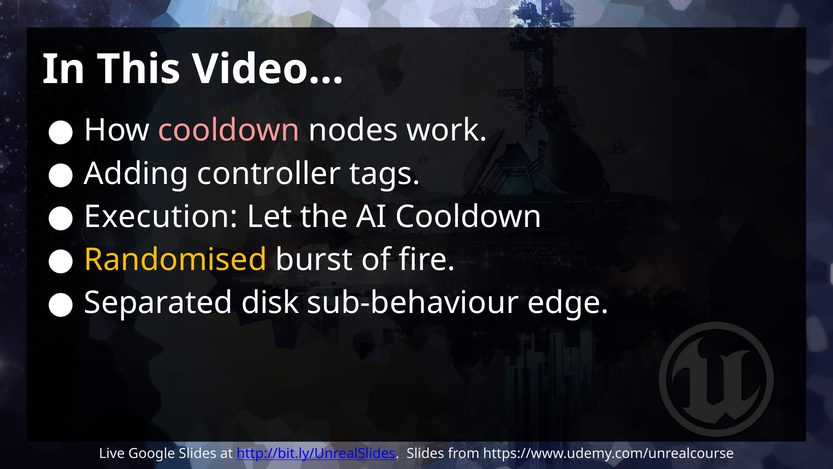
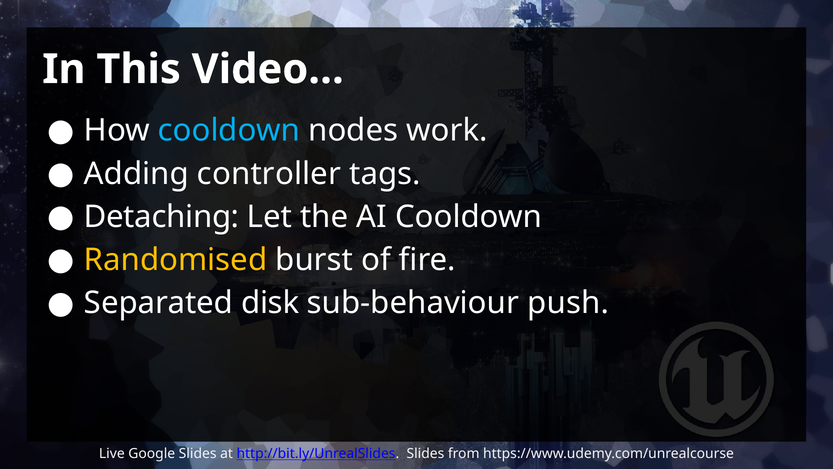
cooldown at (229, 131) colour: pink -> light blue
Execution: Execution -> Detaching
edge: edge -> push
